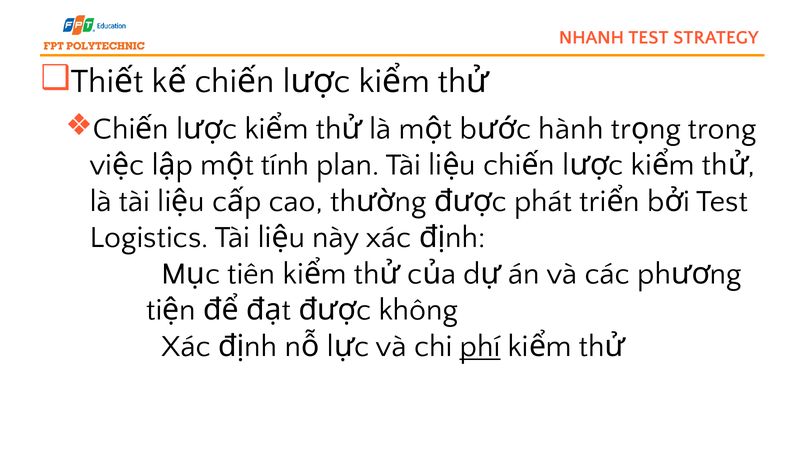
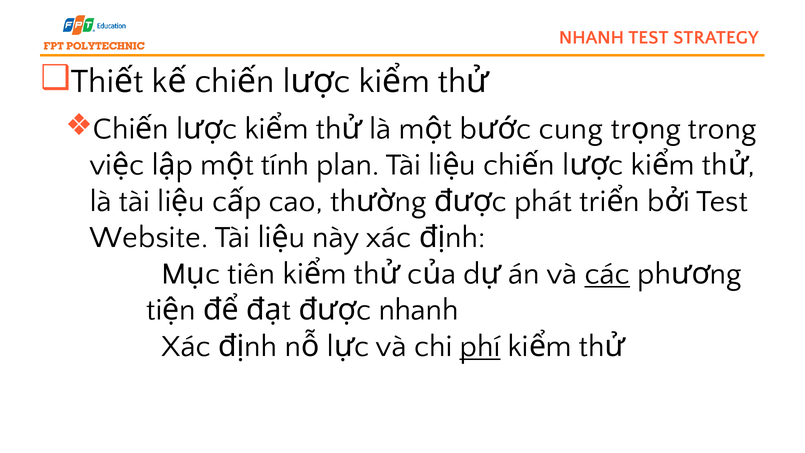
hành: hành -> cung
Logistics: Logistics -> Website
các underline: none -> present
không at (418, 310): không -> nhanh
